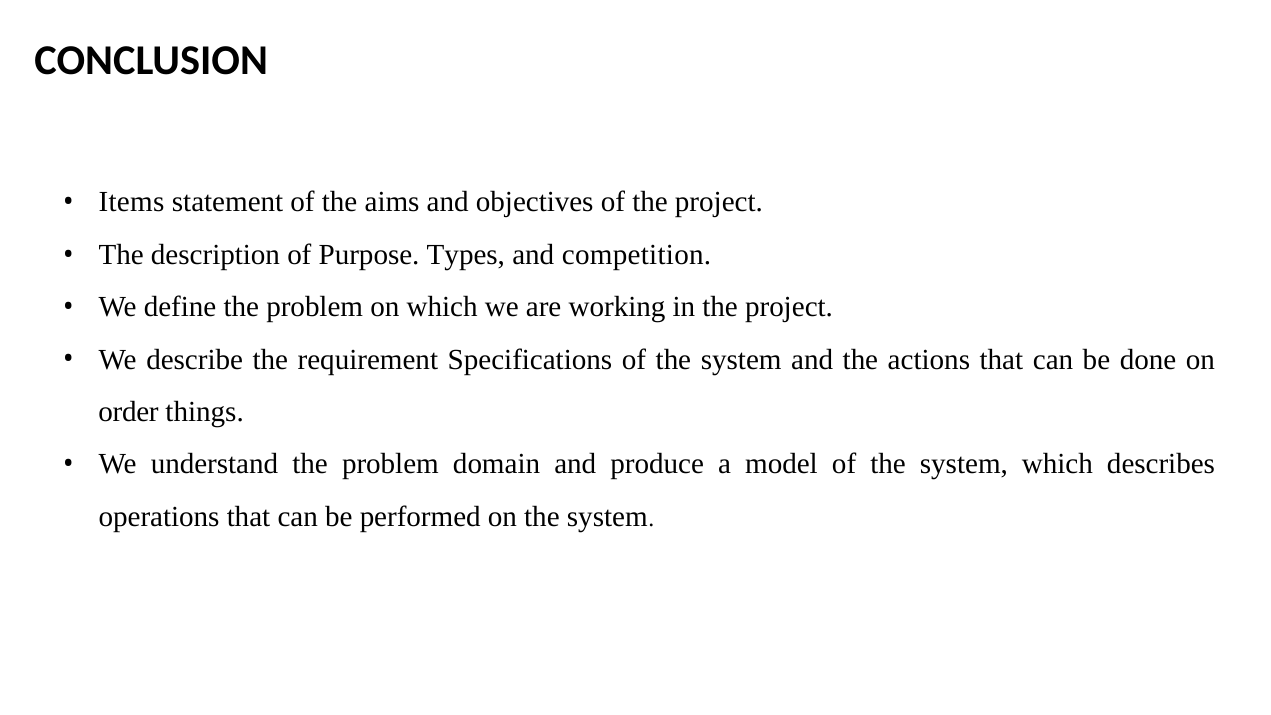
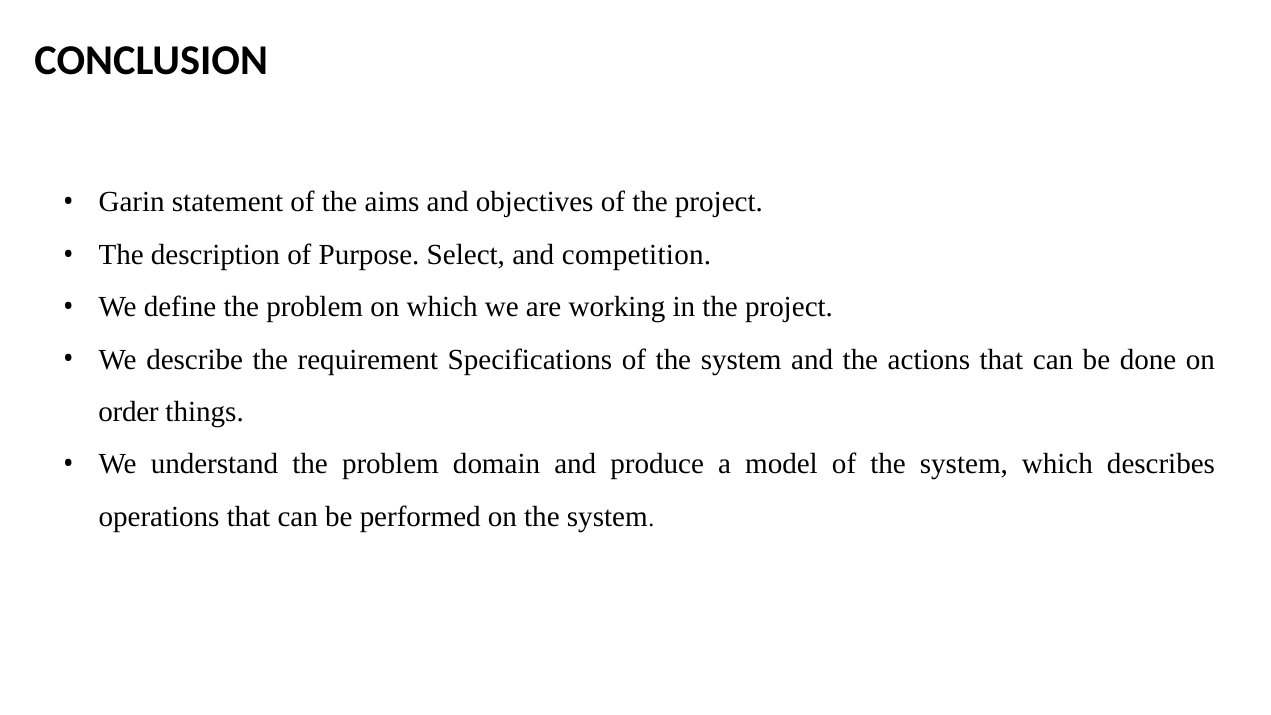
Items: Items -> Garin
Types: Types -> Select
